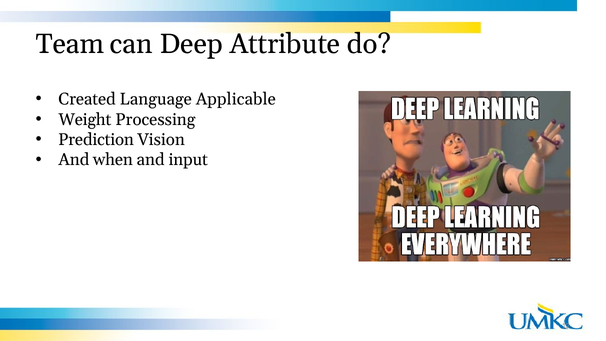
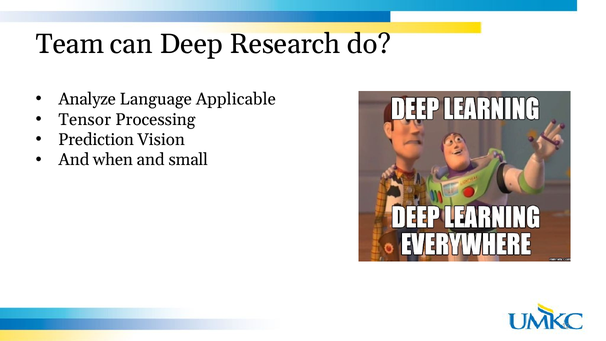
Attribute: Attribute -> Research
Created: Created -> Analyze
Weight: Weight -> Tensor
input: input -> small
